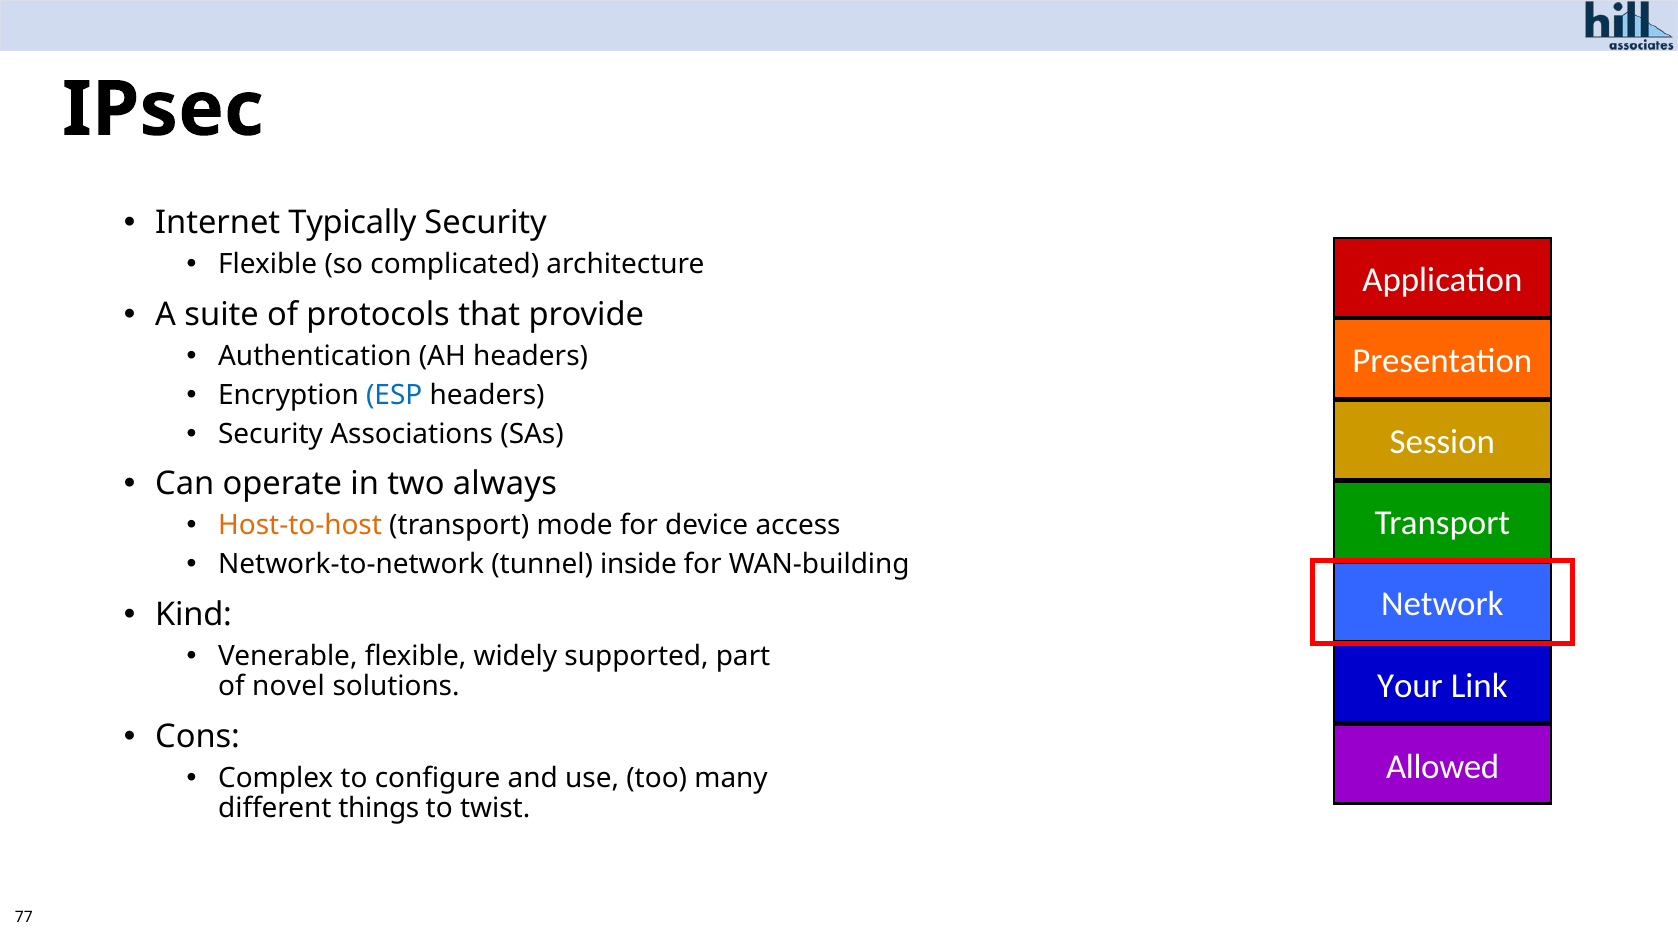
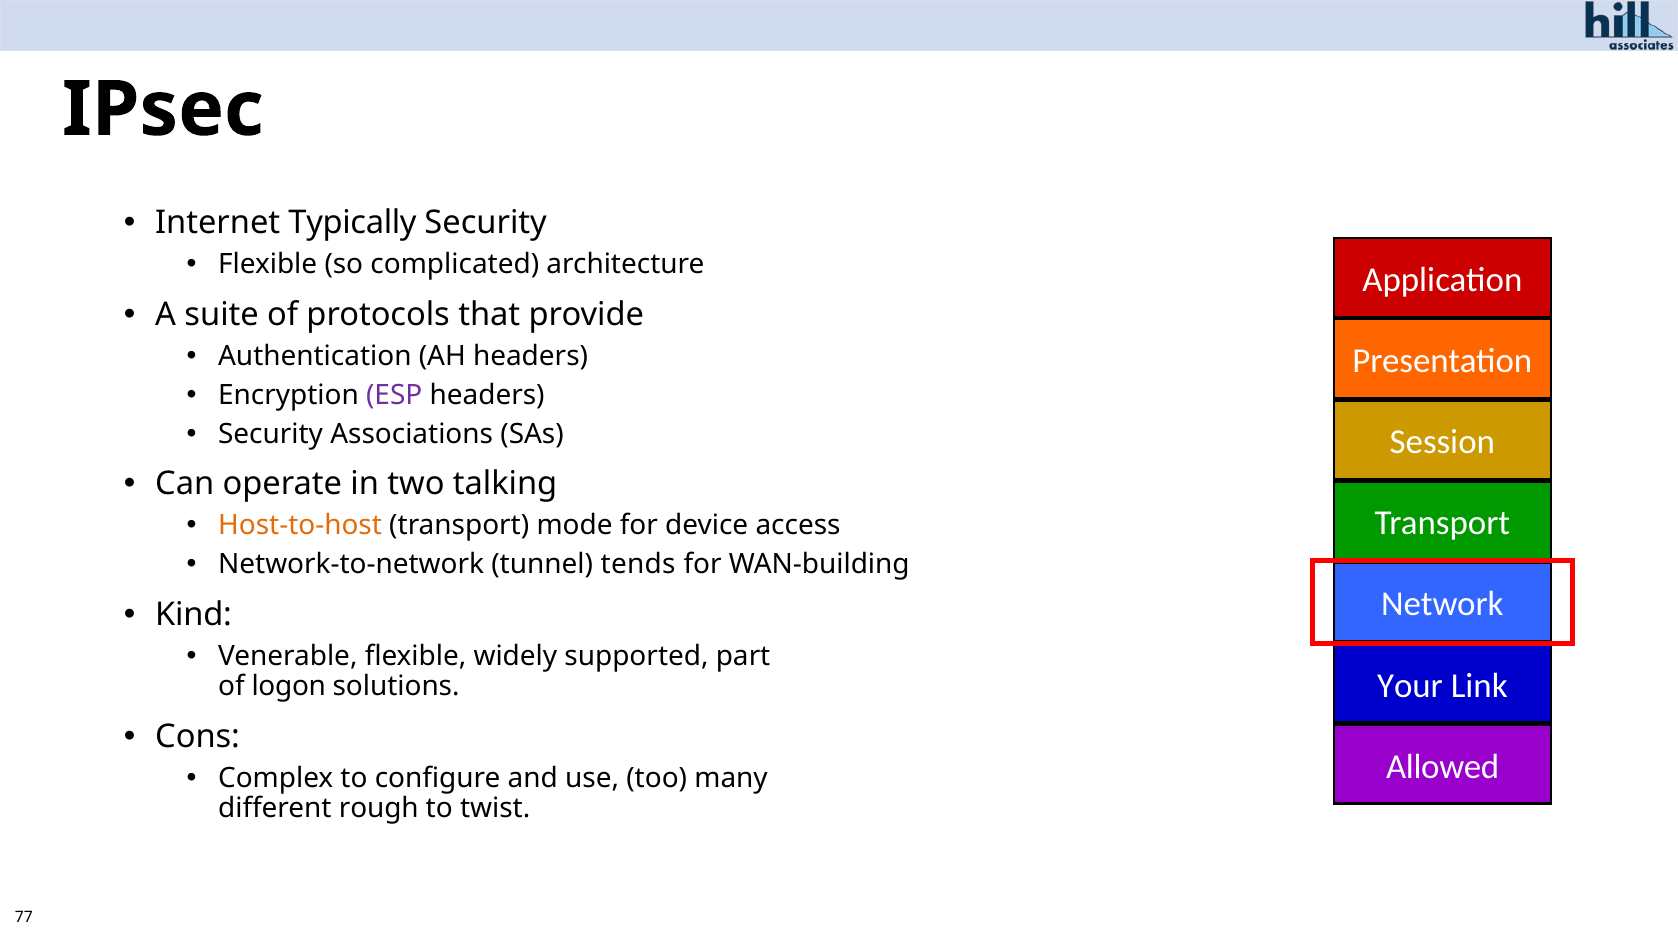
ESP colour: blue -> purple
always: always -> talking
inside: inside -> tends
novel: novel -> logon
things: things -> rough
